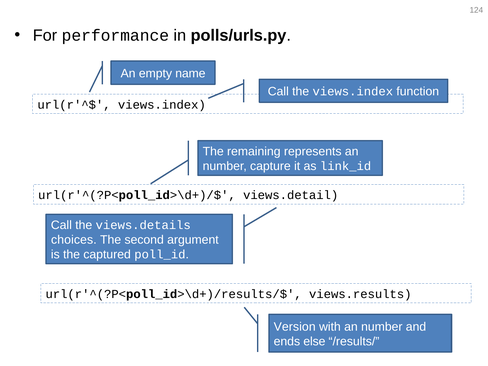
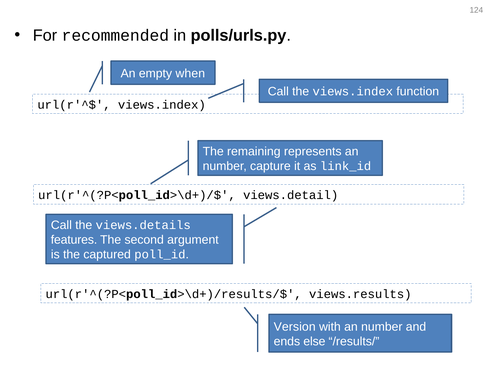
performance: performance -> recommended
name: name -> when
choices: choices -> features
